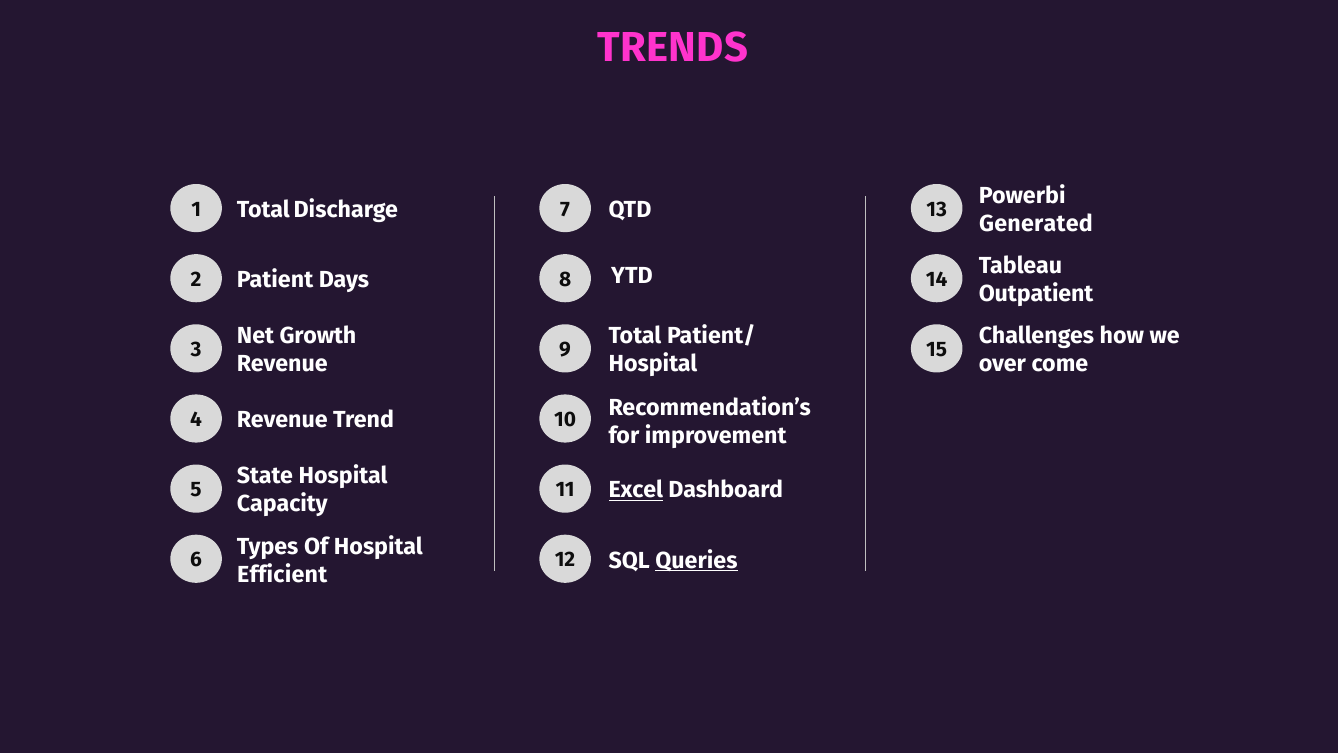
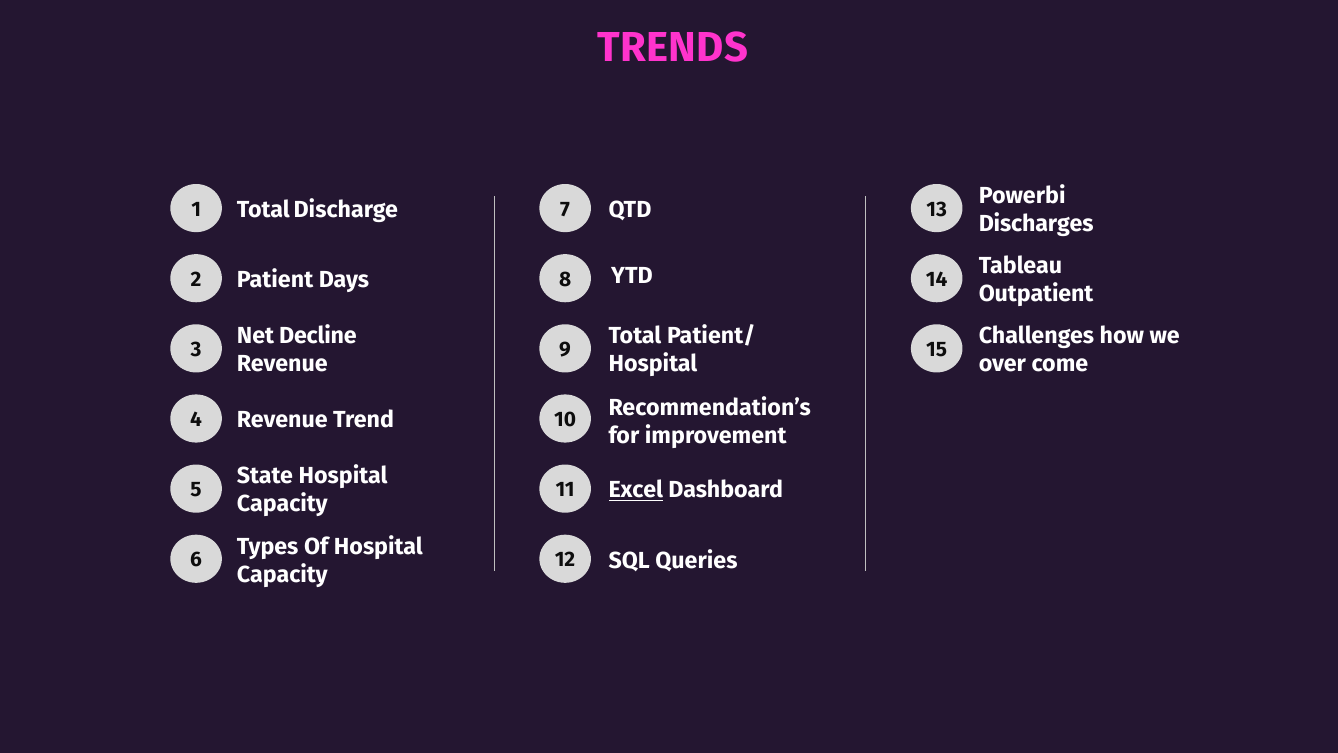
Generated: Generated -> Discharges
Growth: Growth -> Decline
Queries underline: present -> none
Efficient at (282, 574): Efficient -> Capacity
